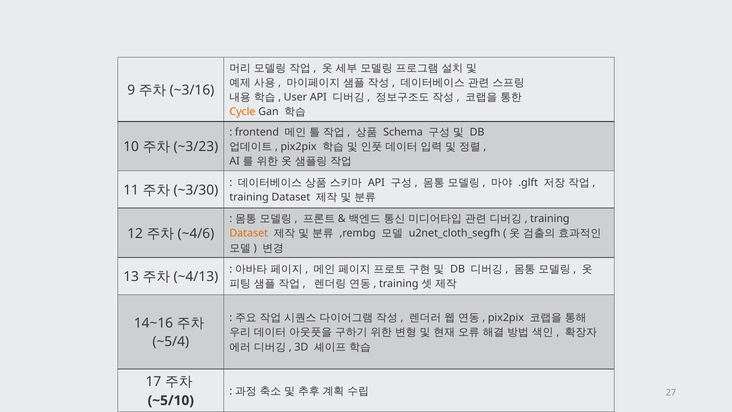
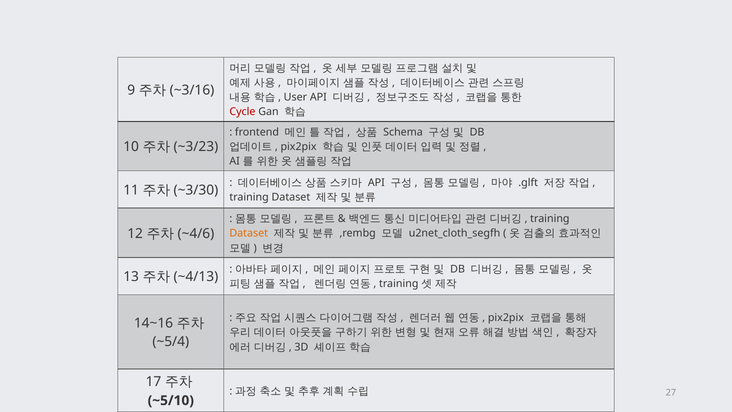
Cycle colour: orange -> red
